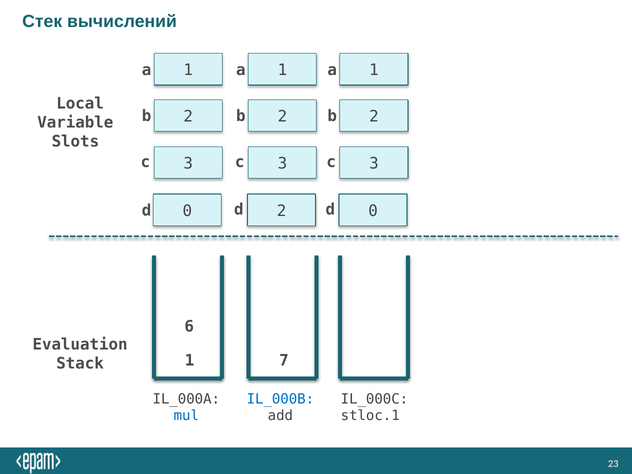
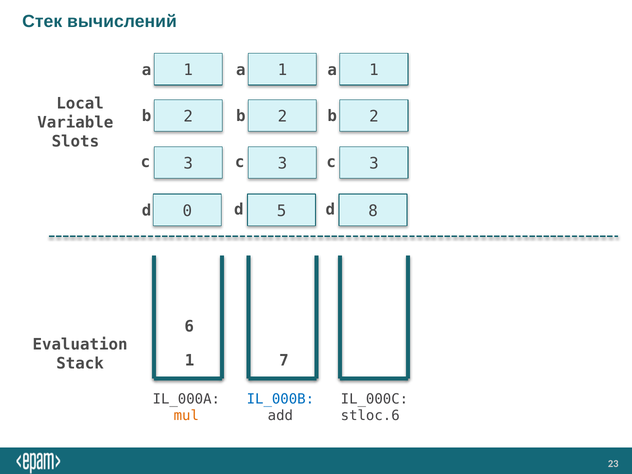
d 0: 0 -> 8
0 2: 2 -> 5
mul colour: blue -> orange
stloc.1: stloc.1 -> stloc.6
